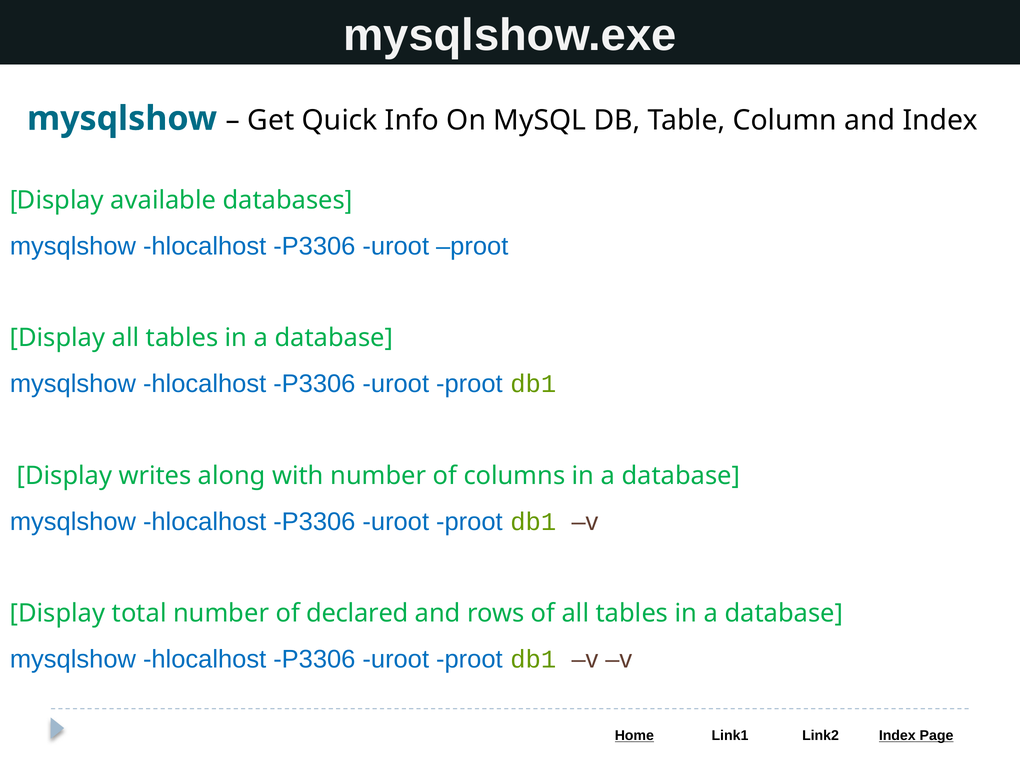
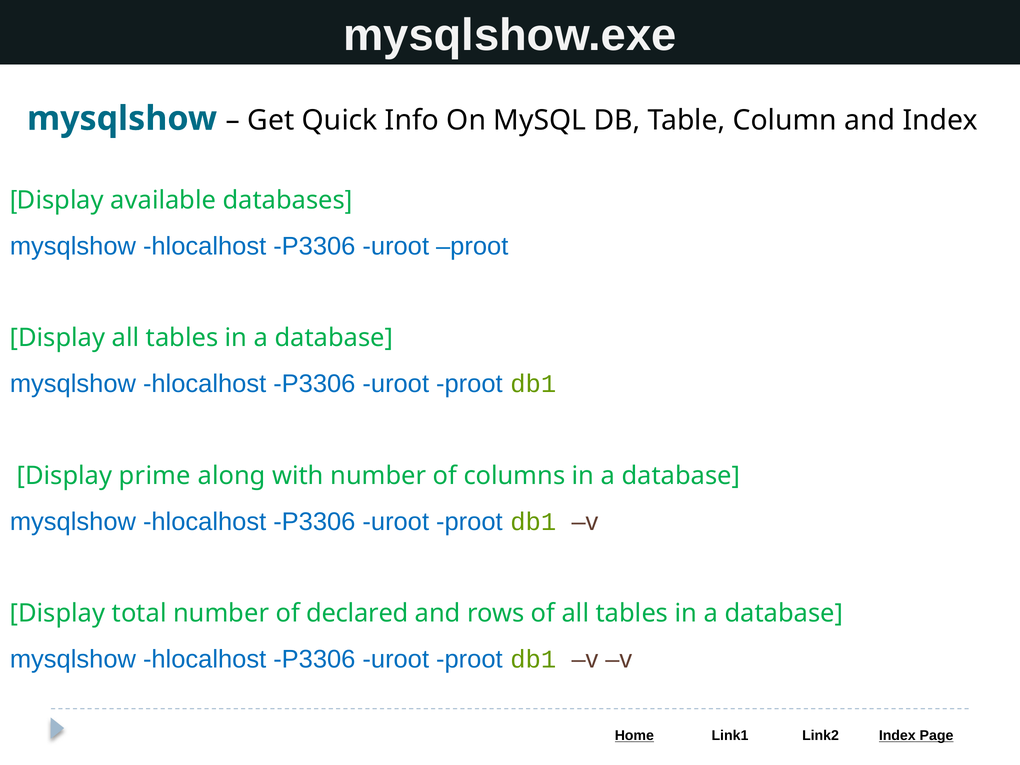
writes: writes -> prime
